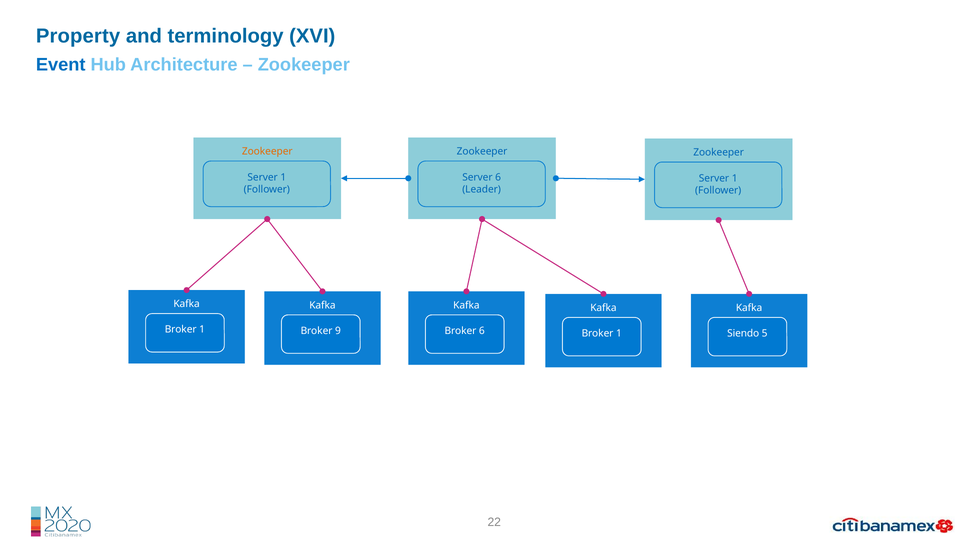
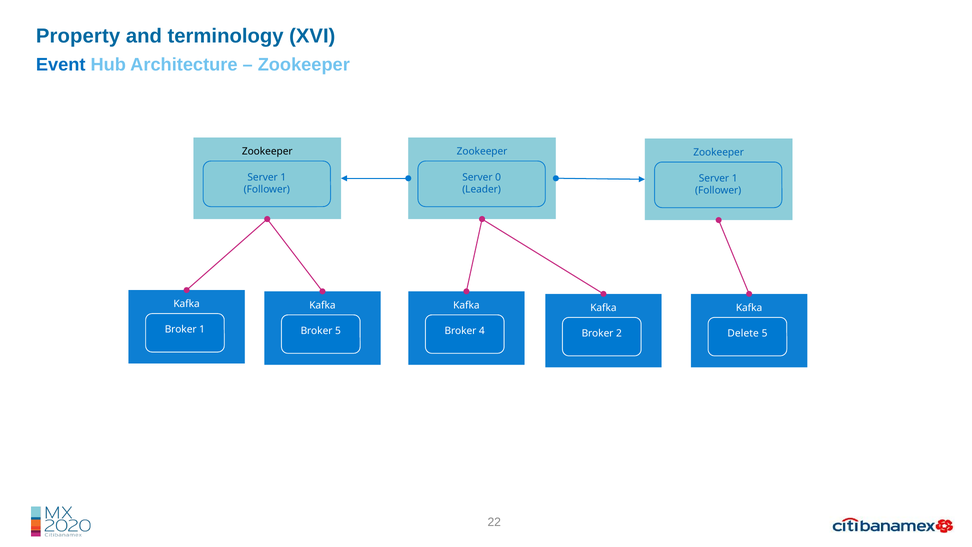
Zookeeper at (267, 151) colour: orange -> black
Server 6: 6 -> 0
Broker 9: 9 -> 5
Broker 6: 6 -> 4
1 at (619, 333): 1 -> 2
Siendo: Siendo -> Delete
